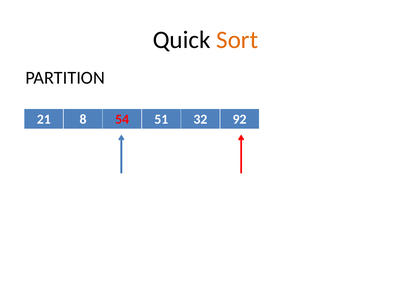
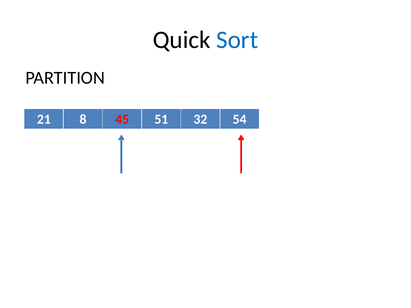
Sort colour: orange -> blue
54: 54 -> 45
92: 92 -> 54
